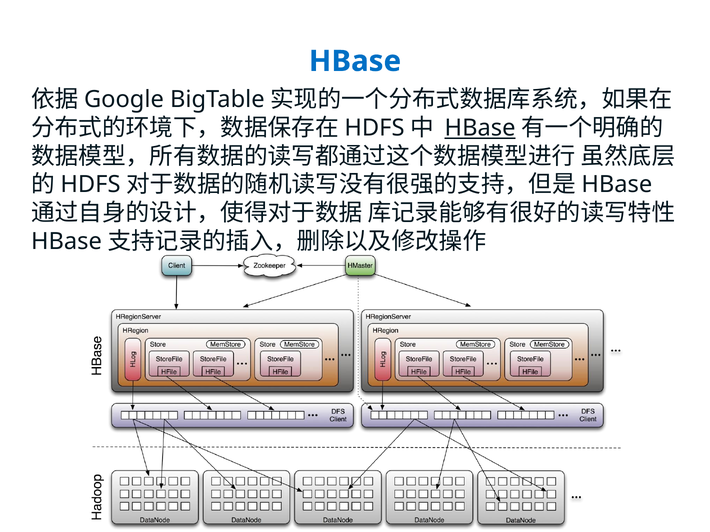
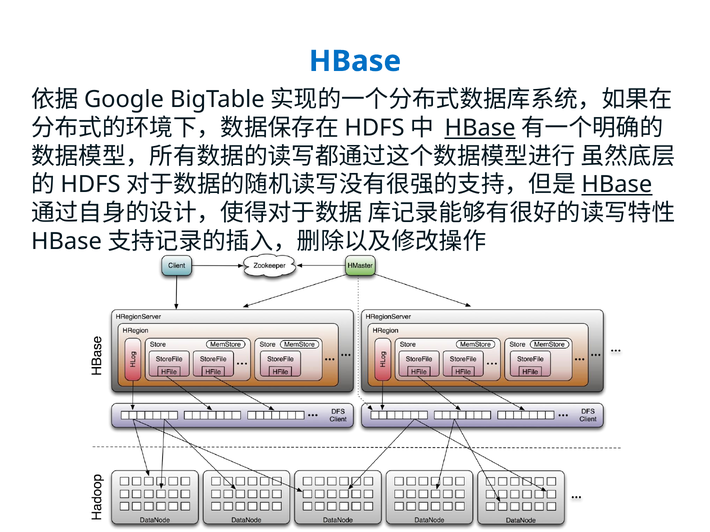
HBase at (617, 185) underline: none -> present
